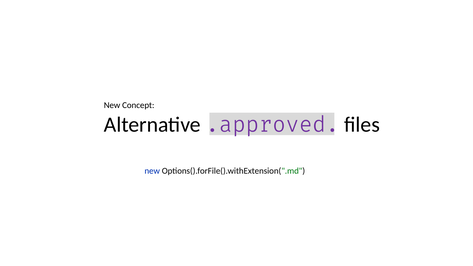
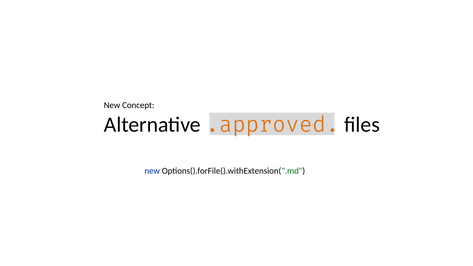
.approved colour: purple -> orange
